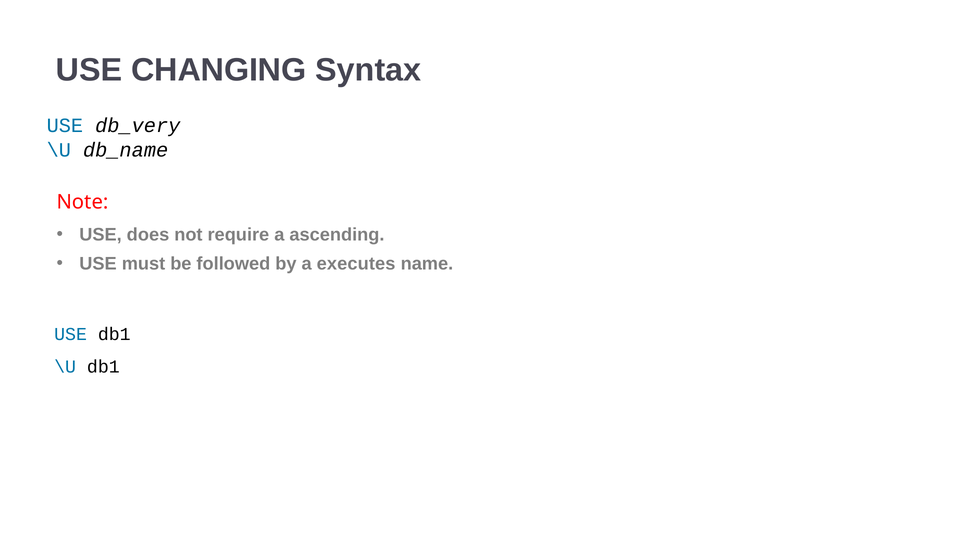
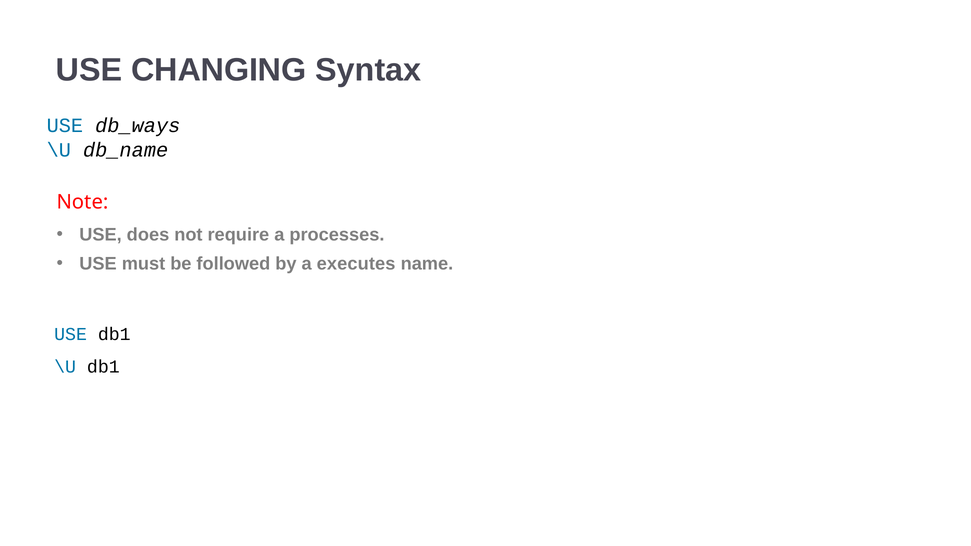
db_very: db_very -> db_ways
ascending: ascending -> processes
